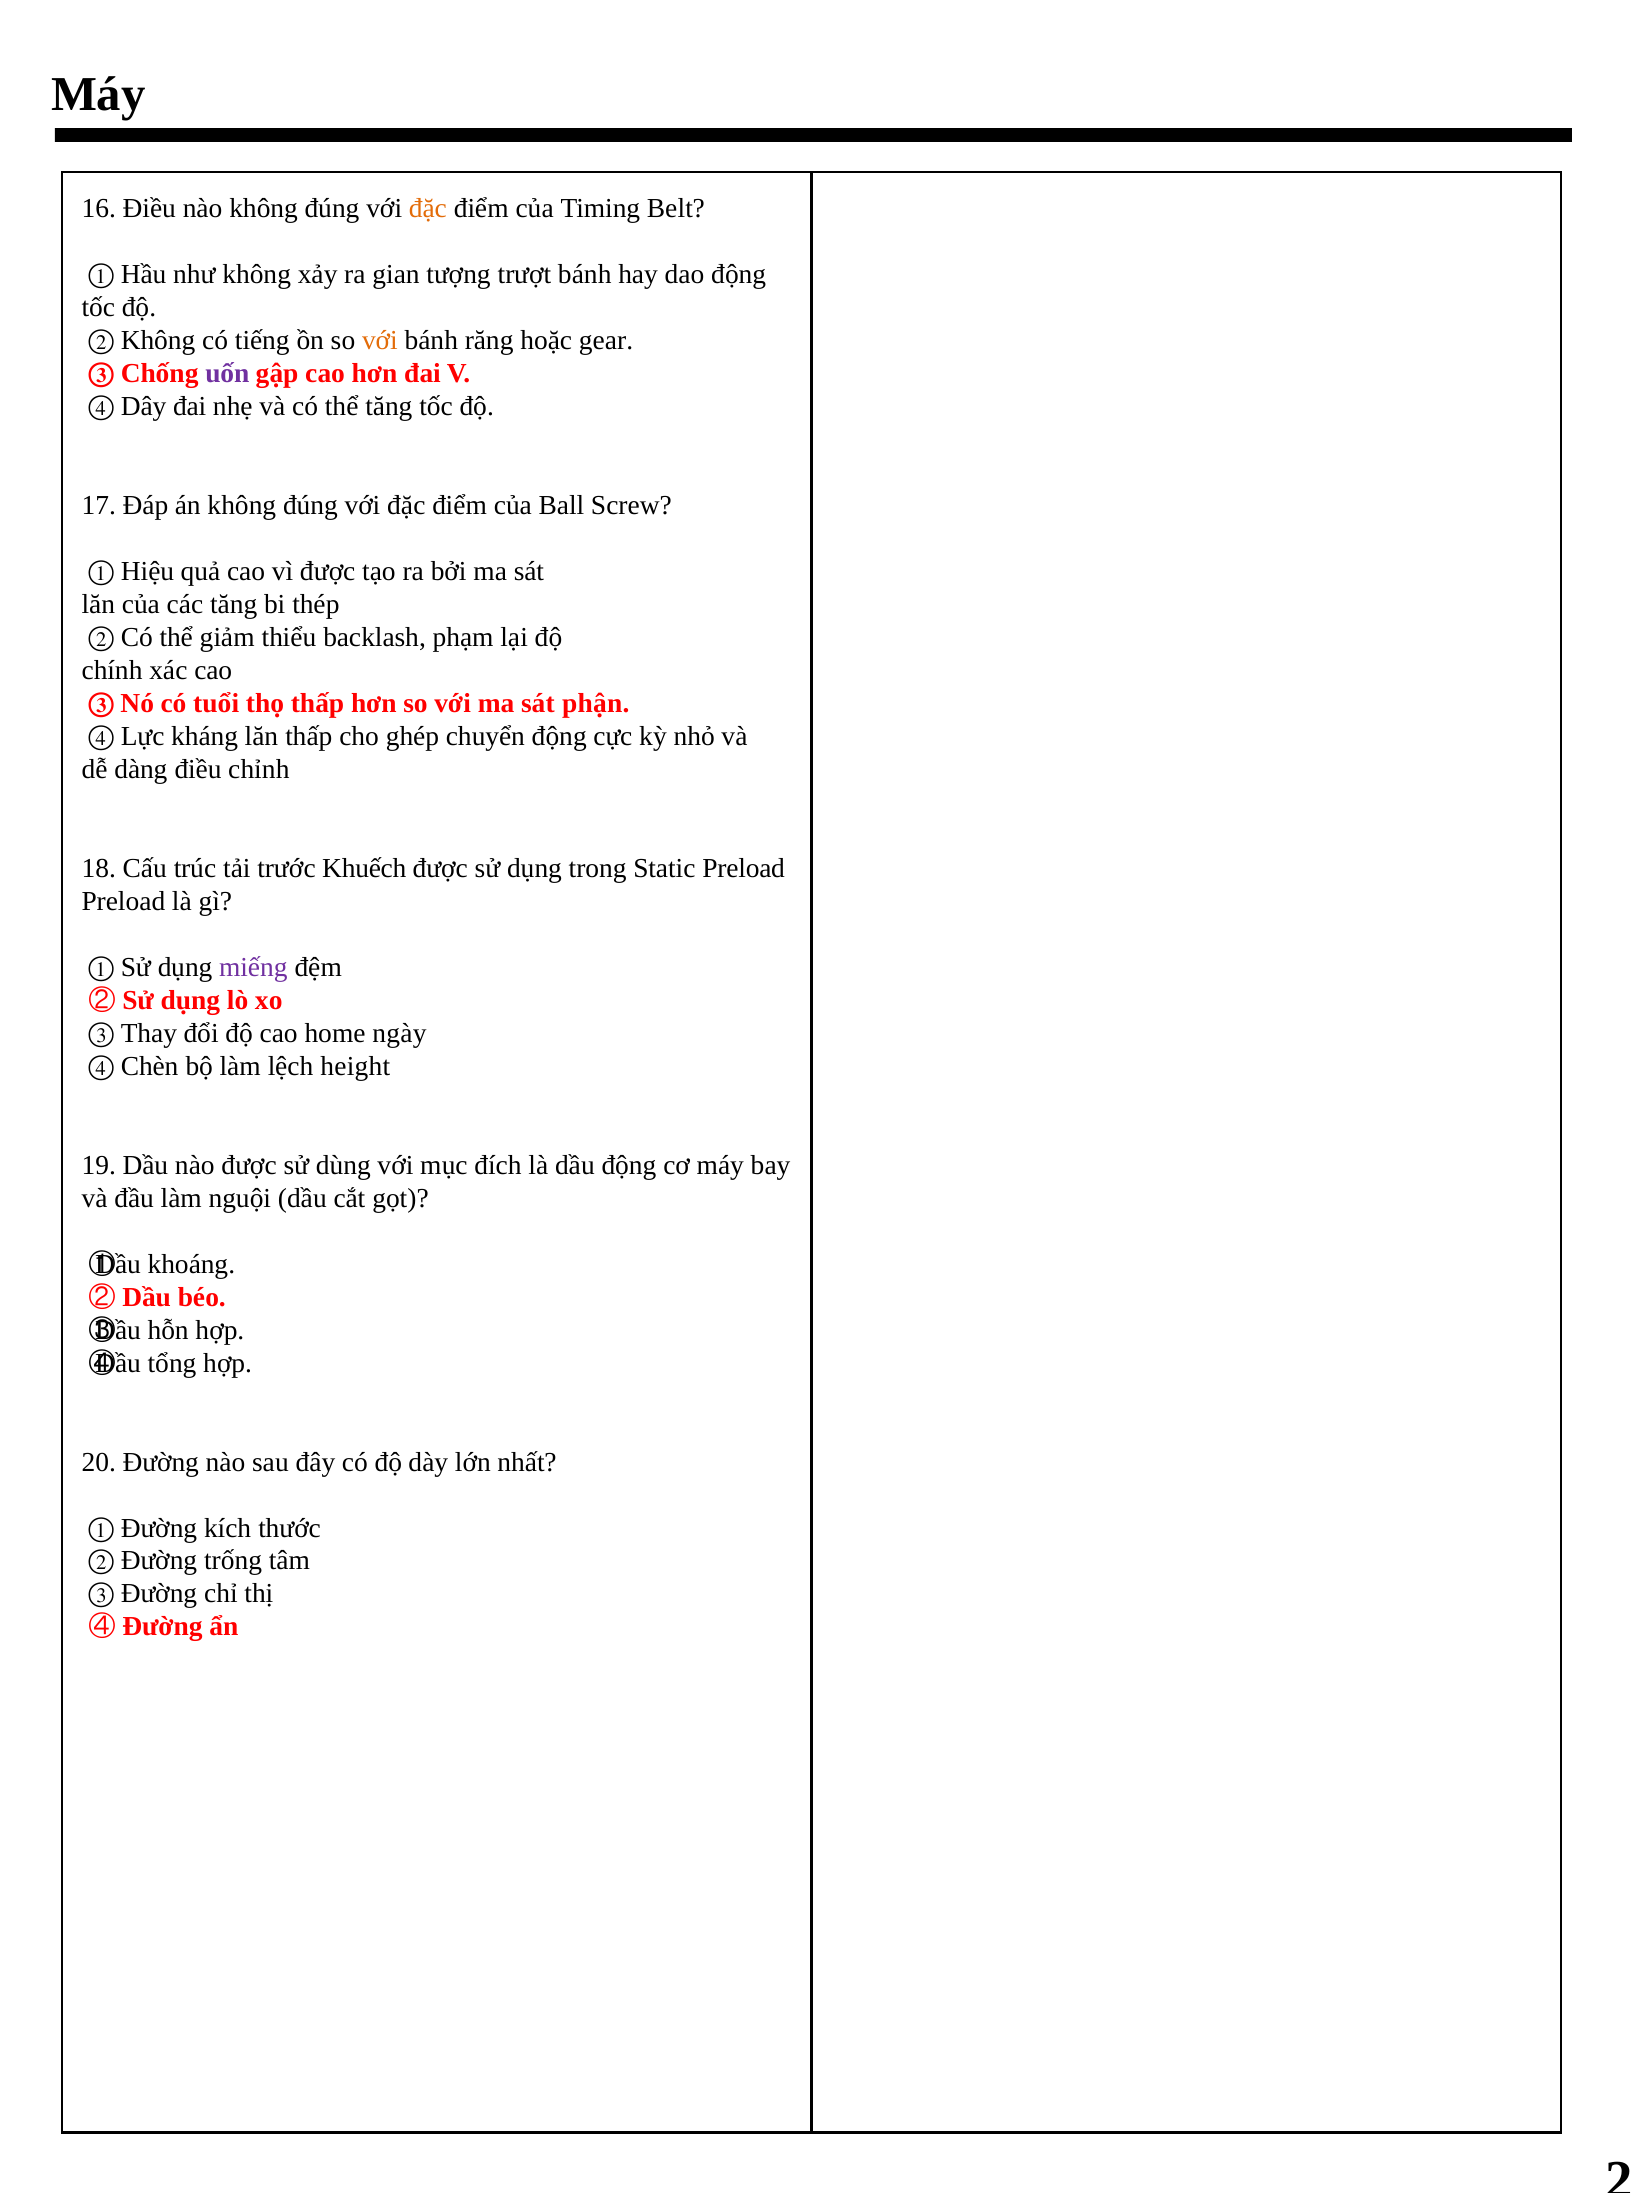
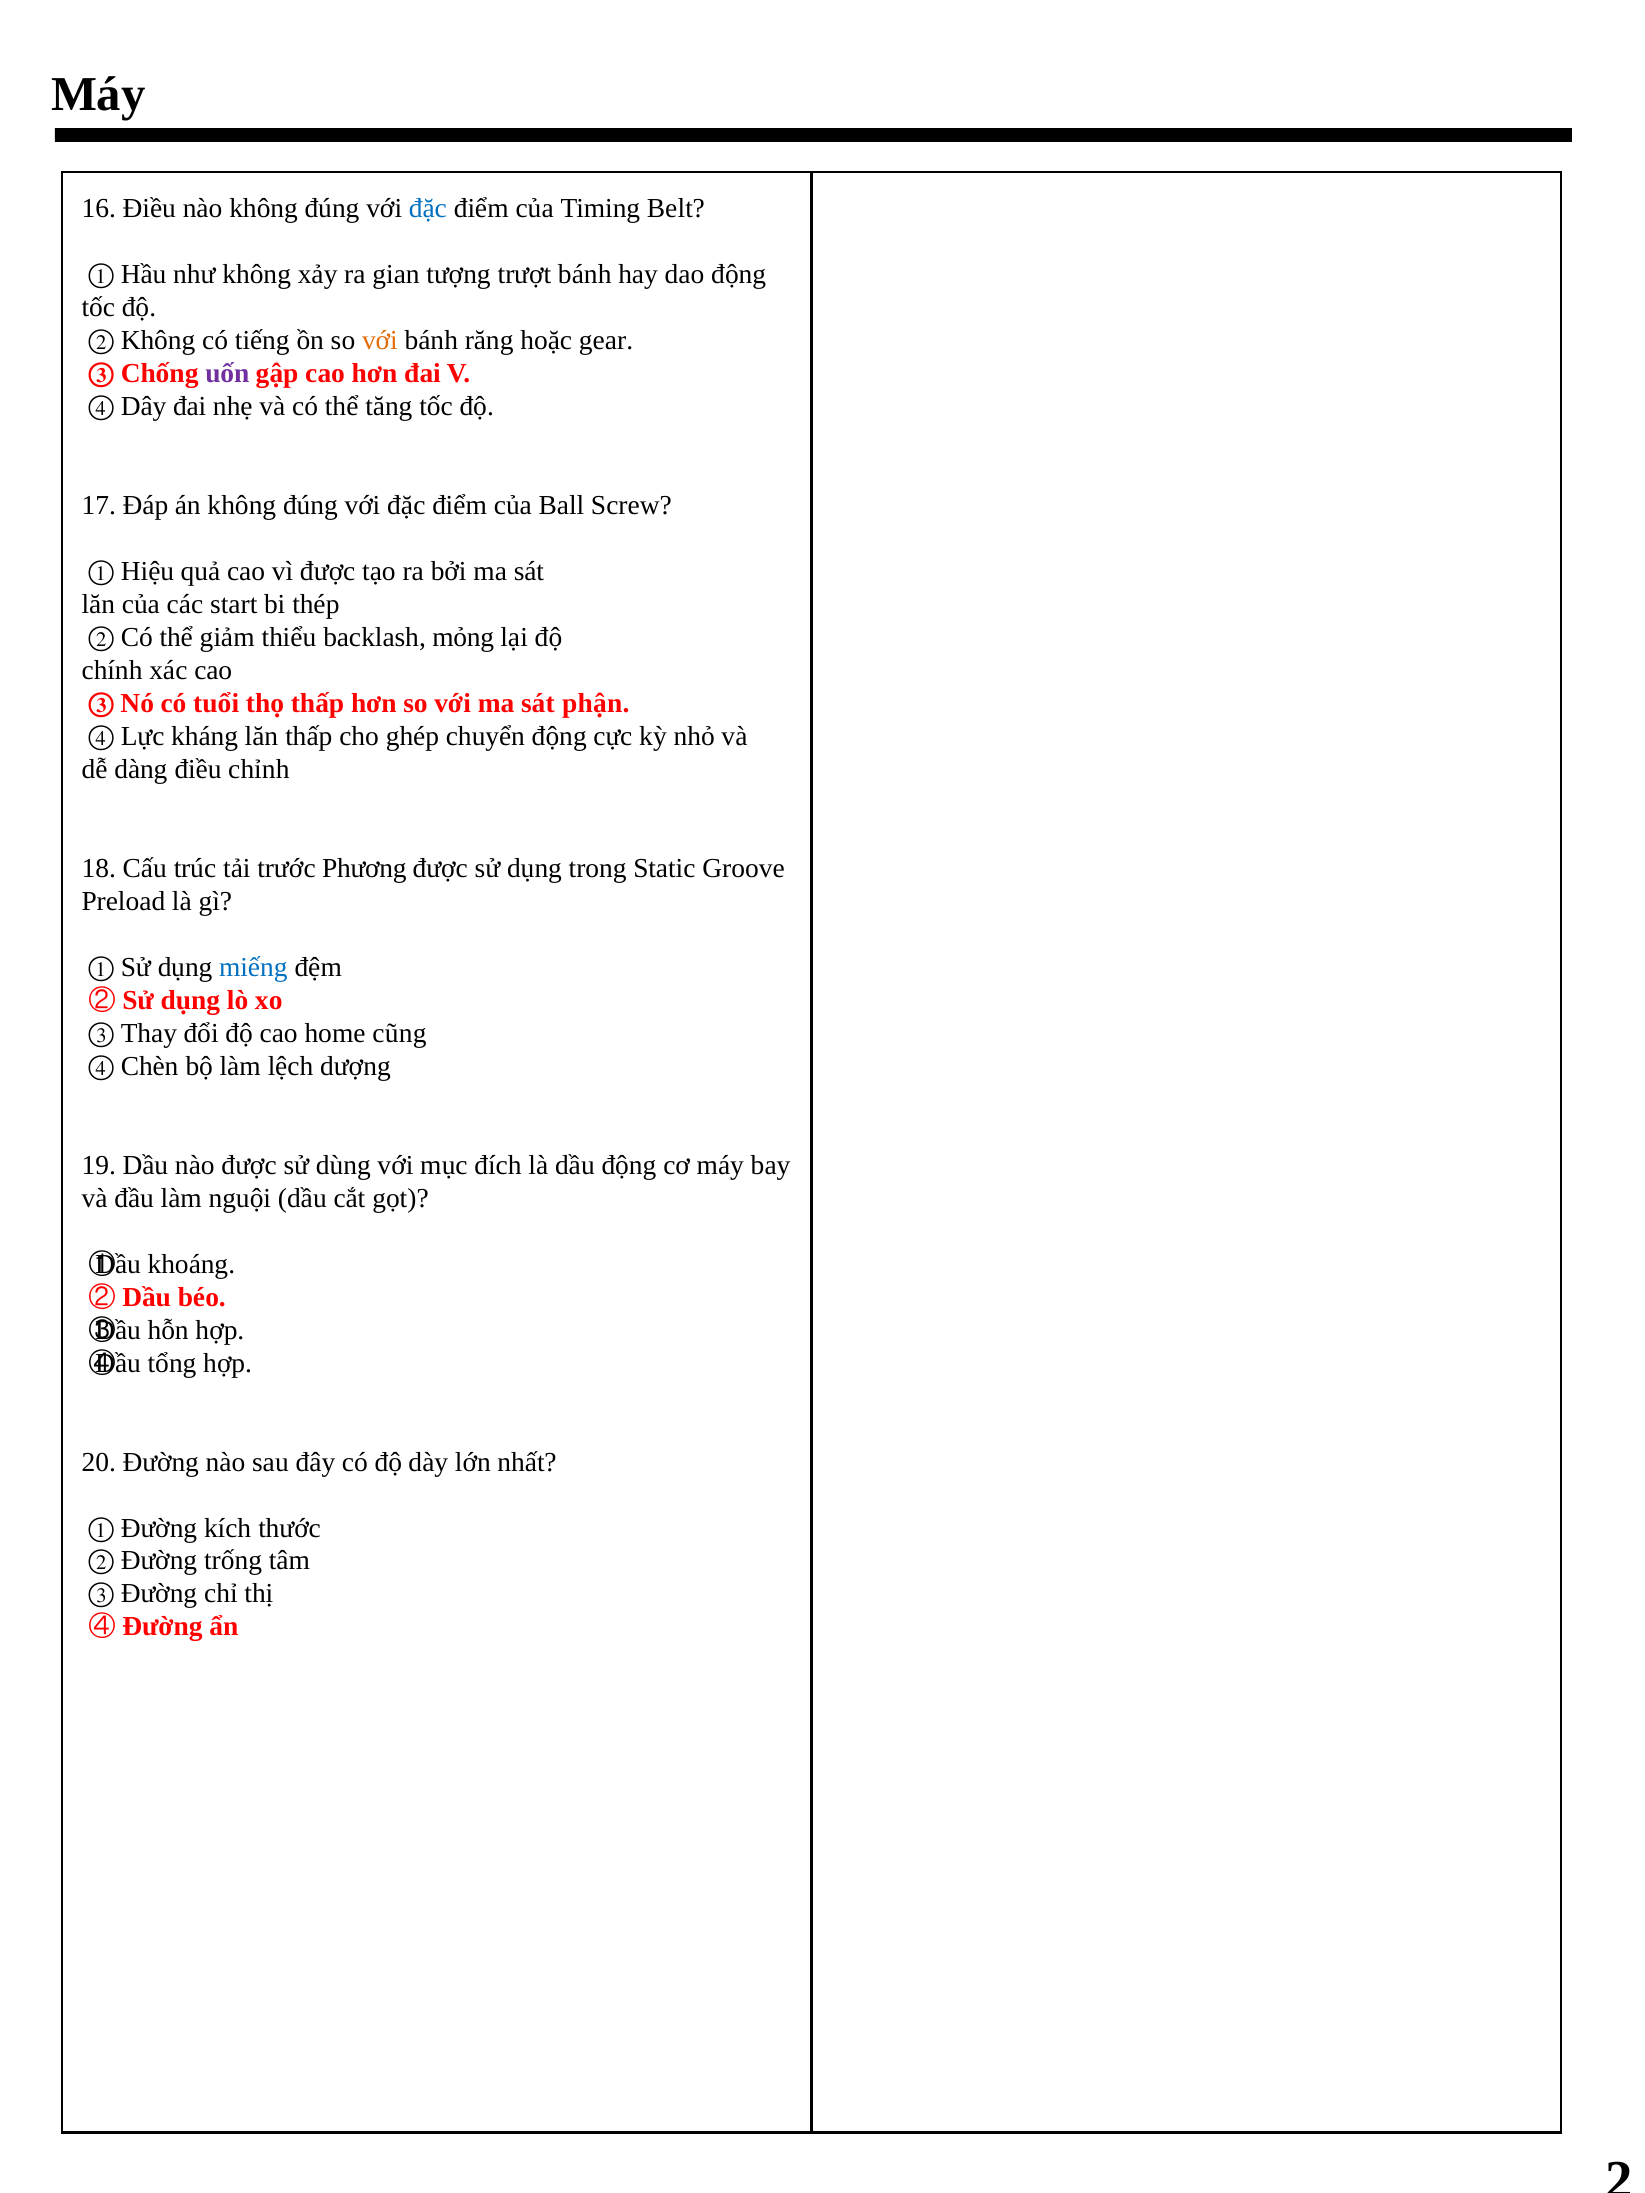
đặc at (428, 209) colour: orange -> blue
các tăng: tăng -> start
phạm: phạm -> mỏng
Khuếch: Khuếch -> Phương
Static Preload: Preload -> Groove
miếng colour: purple -> blue
ngày: ngày -> cũng
height: height -> dượng
